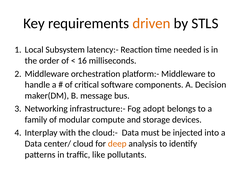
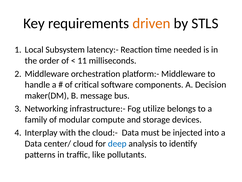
16: 16 -> 11
adopt: adopt -> utilize
deep colour: orange -> blue
